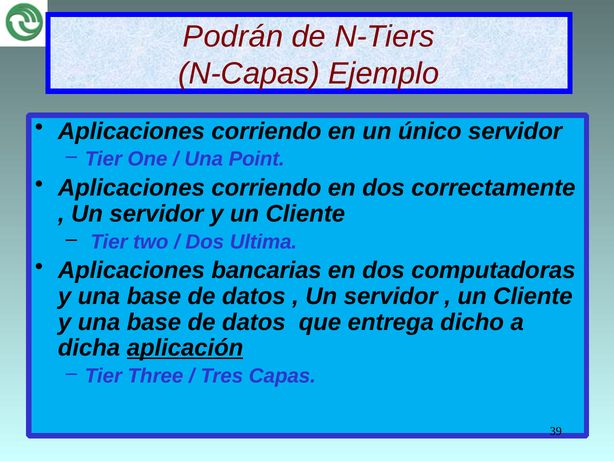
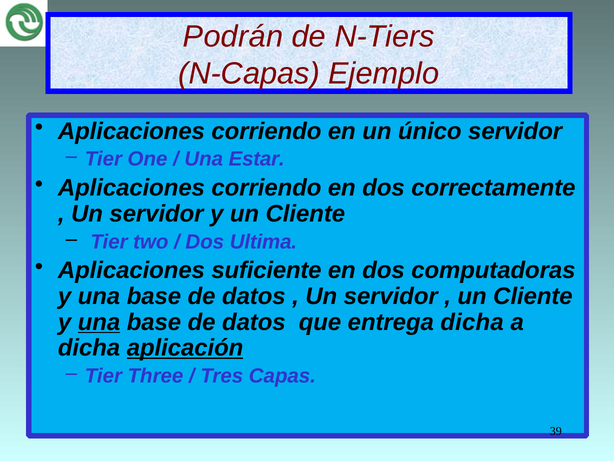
Point: Point -> Estar
bancarias: bancarias -> suficiente
una at (99, 322) underline: none -> present
entrega dicho: dicho -> dicha
